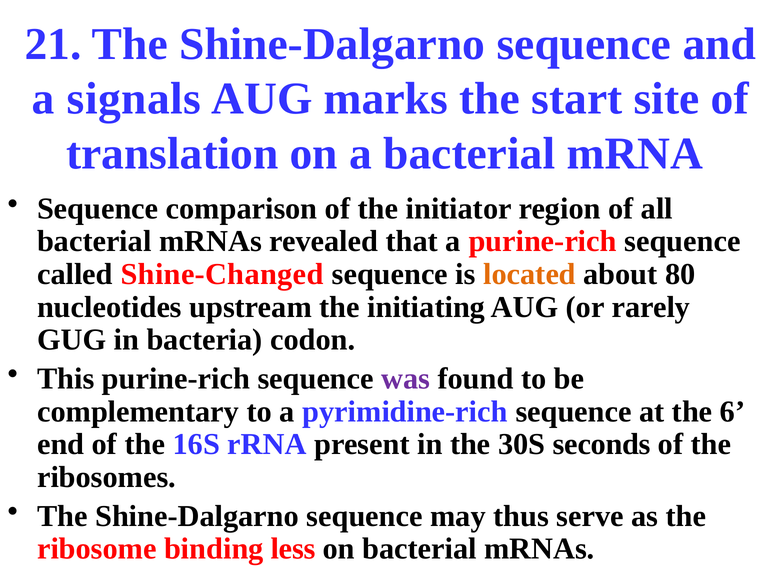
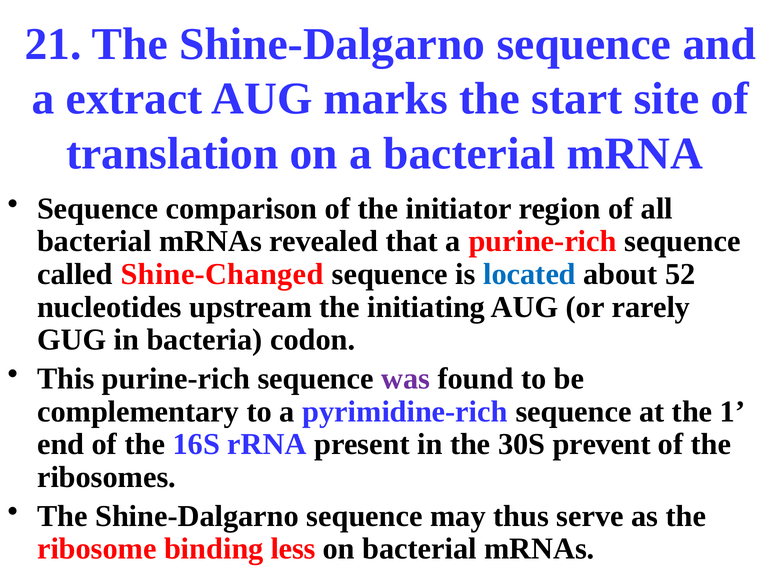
signals: signals -> extract
located colour: orange -> blue
80: 80 -> 52
6: 6 -> 1
seconds: seconds -> prevent
